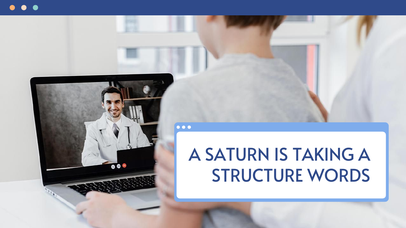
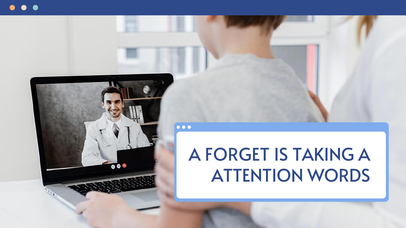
SATURN: SATURN -> FORGET
STRUCTURE: STRUCTURE -> ATTENTION
